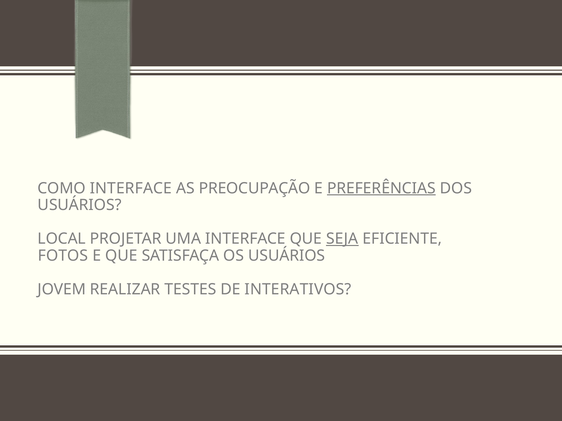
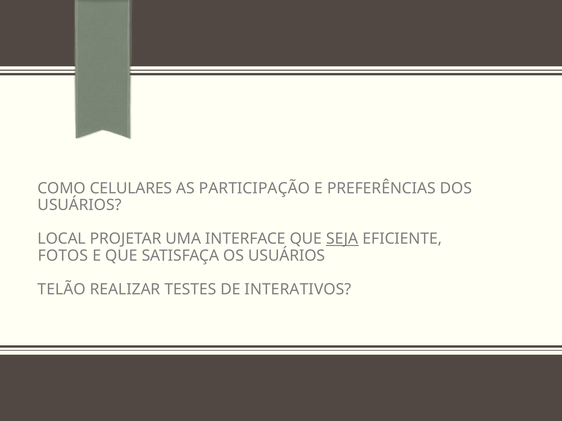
COMO INTERFACE: INTERFACE -> CELULARES
PREOCUPAÇÃO: PREOCUPAÇÃO -> PARTICIPAÇÃO
PREFERÊNCIAS underline: present -> none
JOVEM: JOVEM -> TELÃO
